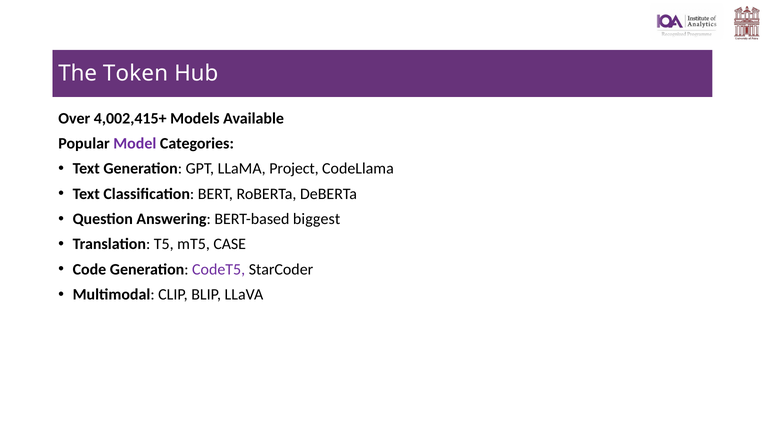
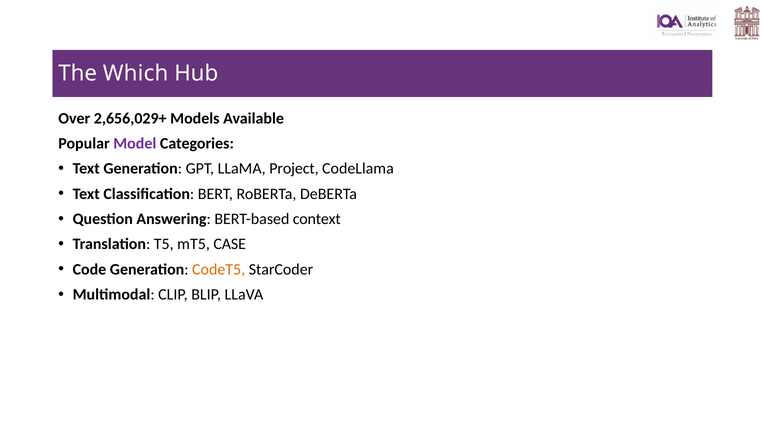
Token: Token -> Which
4,002,415+: 4,002,415+ -> 2,656,029+
biggest: biggest -> context
CodeT5 colour: purple -> orange
